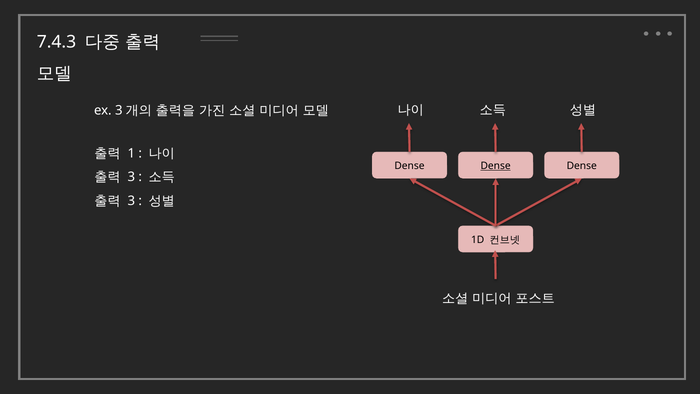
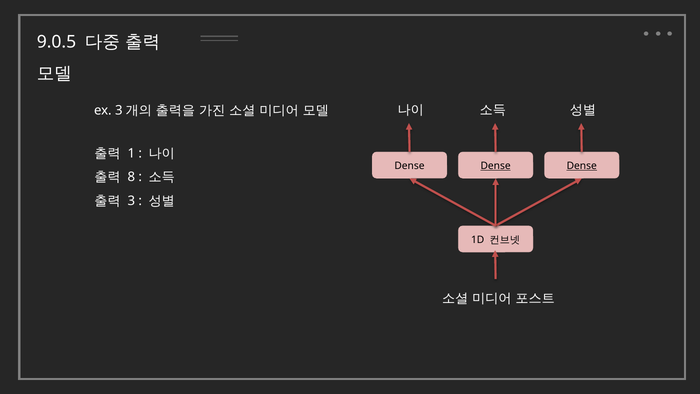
7.4.3: 7.4.3 -> 9.0.5
Dense at (582, 166) underline: none -> present
3 at (131, 177): 3 -> 8
